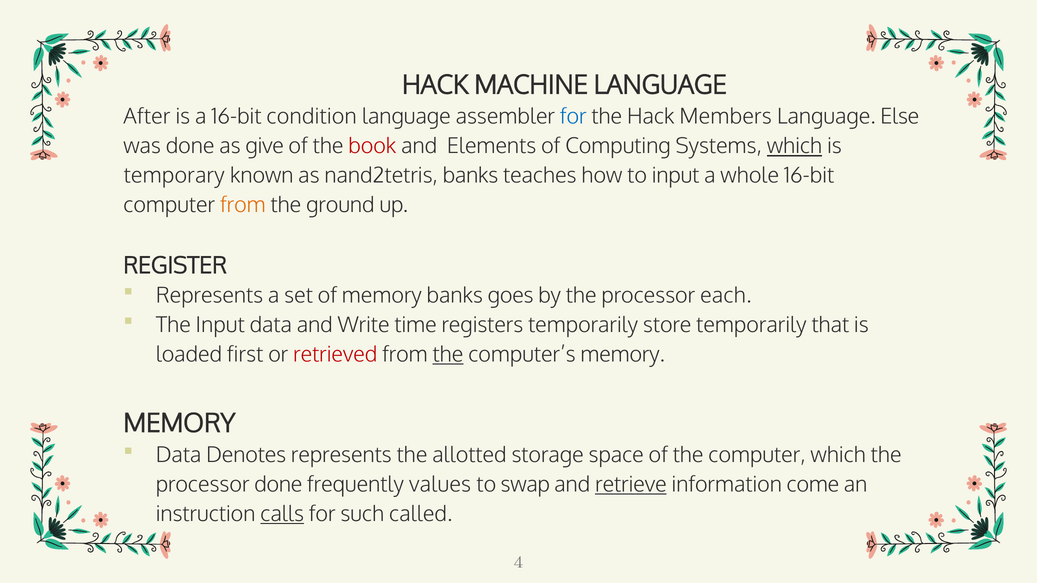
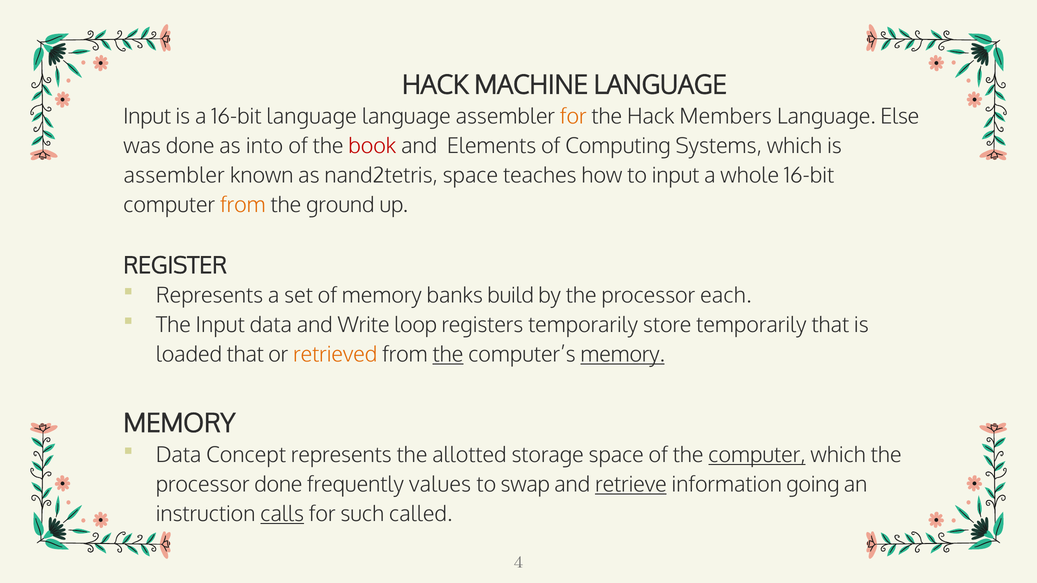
After at (147, 117): After -> Input
16-bit condition: condition -> language
for at (573, 117) colour: blue -> orange
give: give -> into
which at (794, 146) underline: present -> none
temporary at (174, 176): temporary -> assembler
nand2tetris banks: banks -> space
goes: goes -> build
time: time -> loop
loaded first: first -> that
retrieved colour: red -> orange
memory at (623, 355) underline: none -> present
Denotes: Denotes -> Concept
computer at (757, 455) underline: none -> present
come: come -> going
